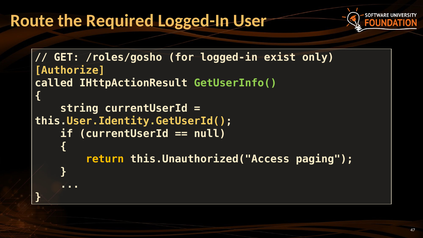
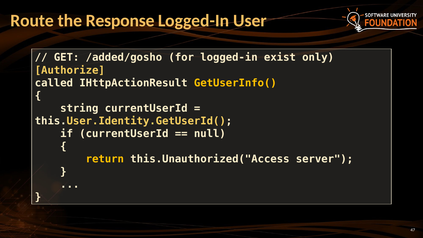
Required: Required -> Response
/roles/gosho: /roles/gosho -> /added/gosho
GetUserInfo( colour: light green -> yellow
paging: paging -> server
